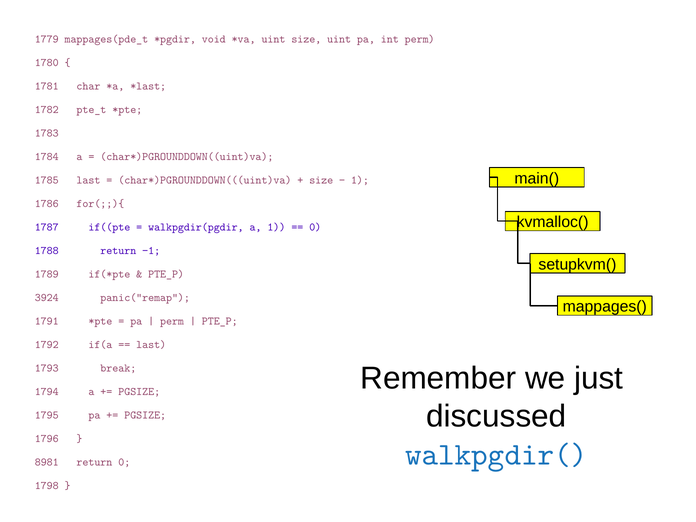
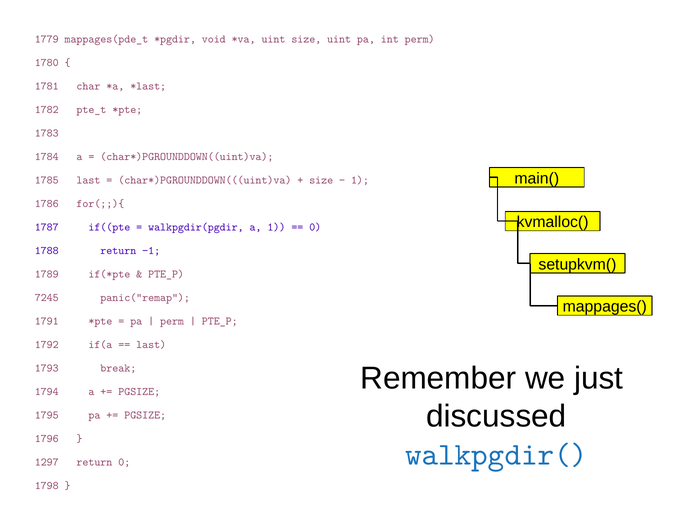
3924: 3924 -> 7245
8981: 8981 -> 1297
